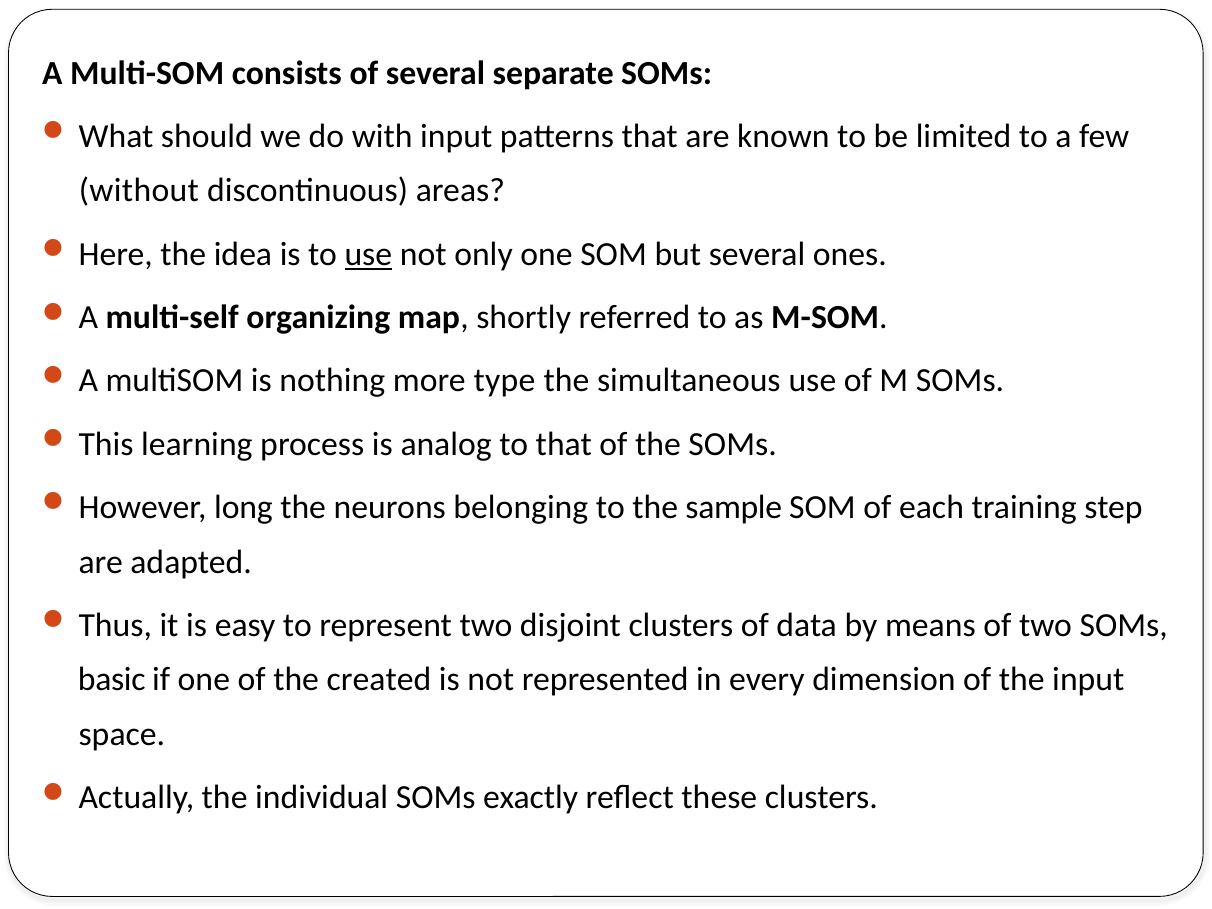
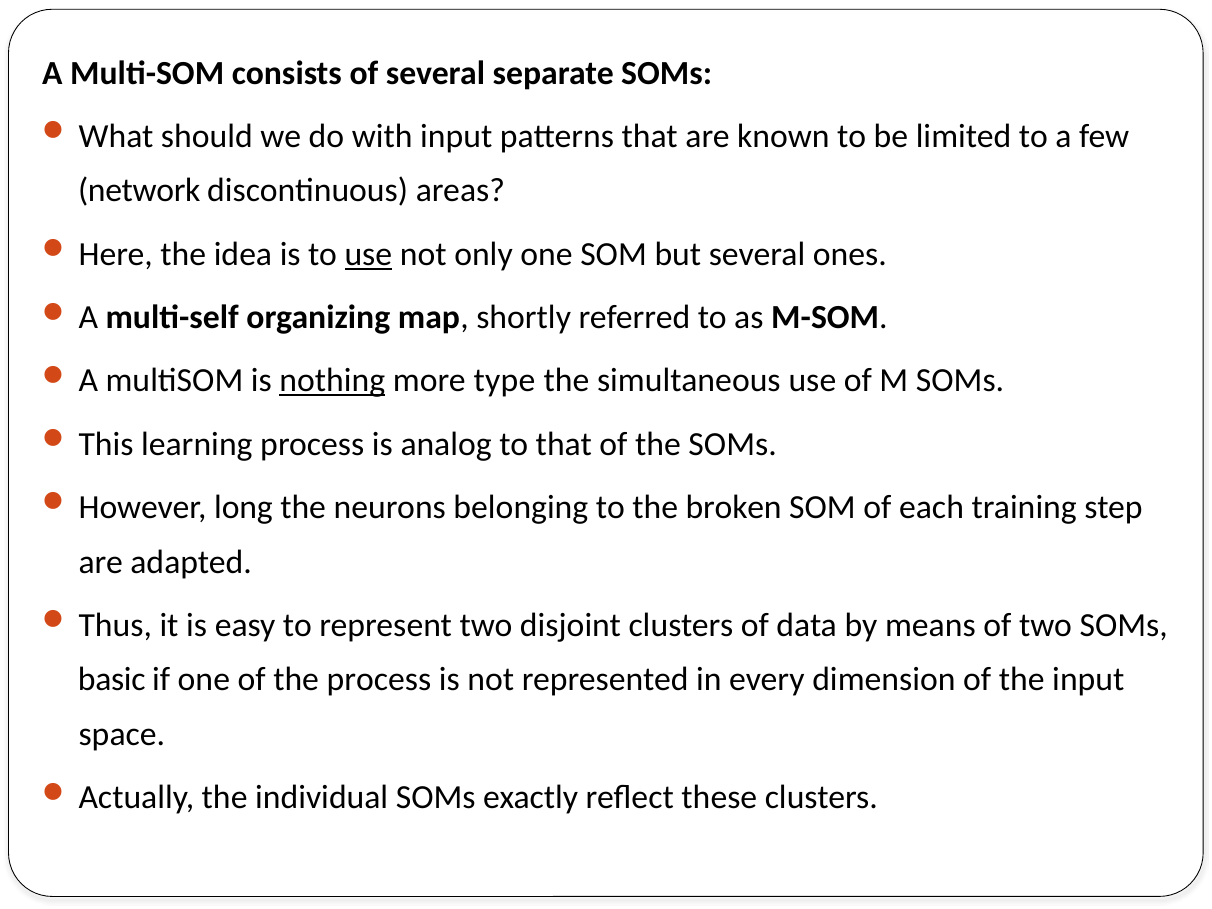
without: without -> network
nothing underline: none -> present
sample: sample -> broken
the created: created -> process
